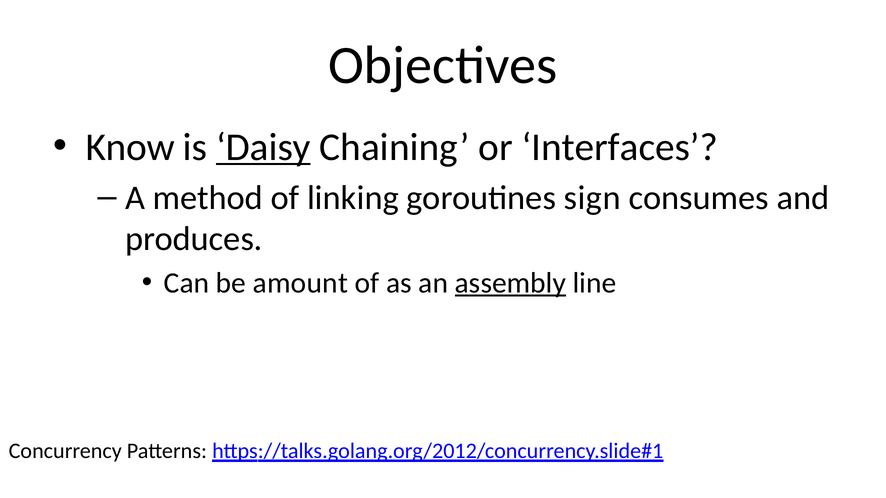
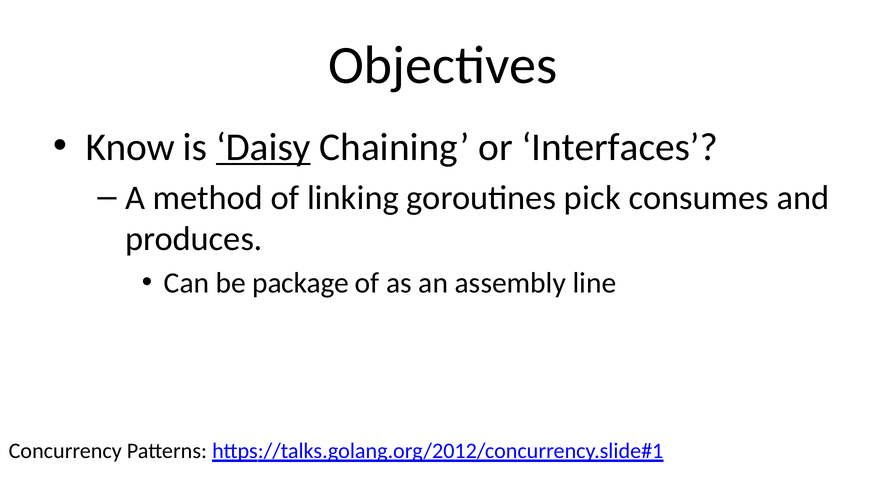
sign: sign -> pick
amount: amount -> package
assembly underline: present -> none
